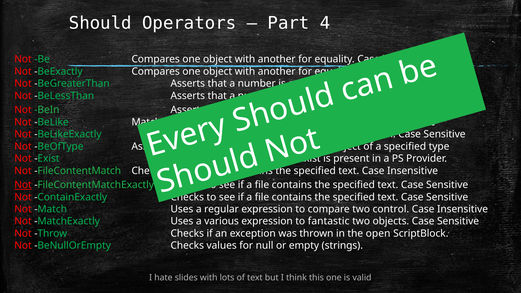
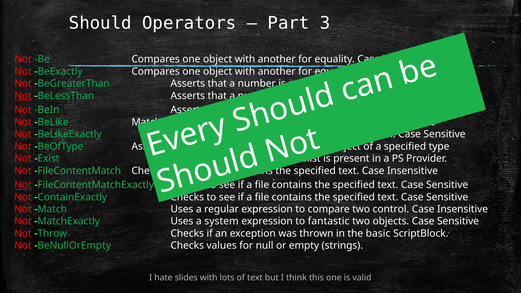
4: 4 -> 3
Not at (23, 96) underline: none -> present
various: various -> system
open: open -> basic
